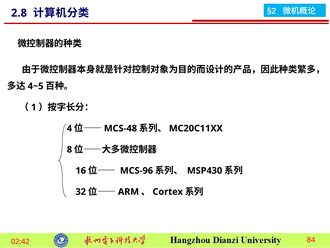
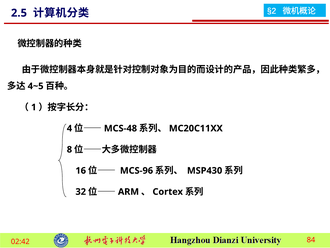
2.8: 2.8 -> 2.5
